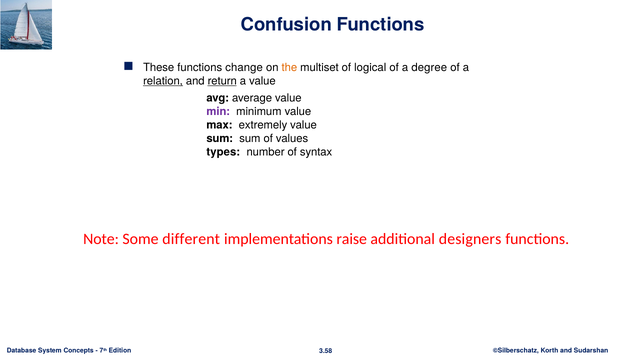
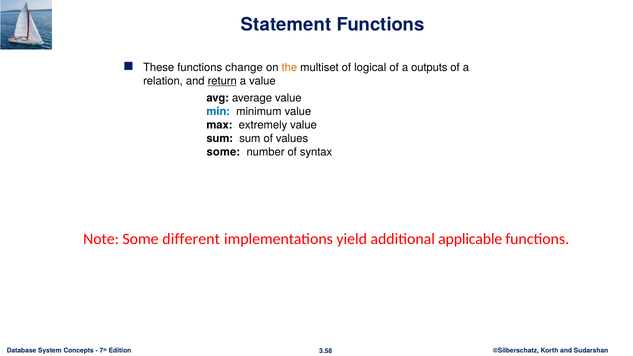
Confusion: Confusion -> Statement
degree: degree -> outputs
relation underline: present -> none
min colour: purple -> blue
types at (223, 152): types -> some
raise: raise -> yield
designers: designers -> applicable
